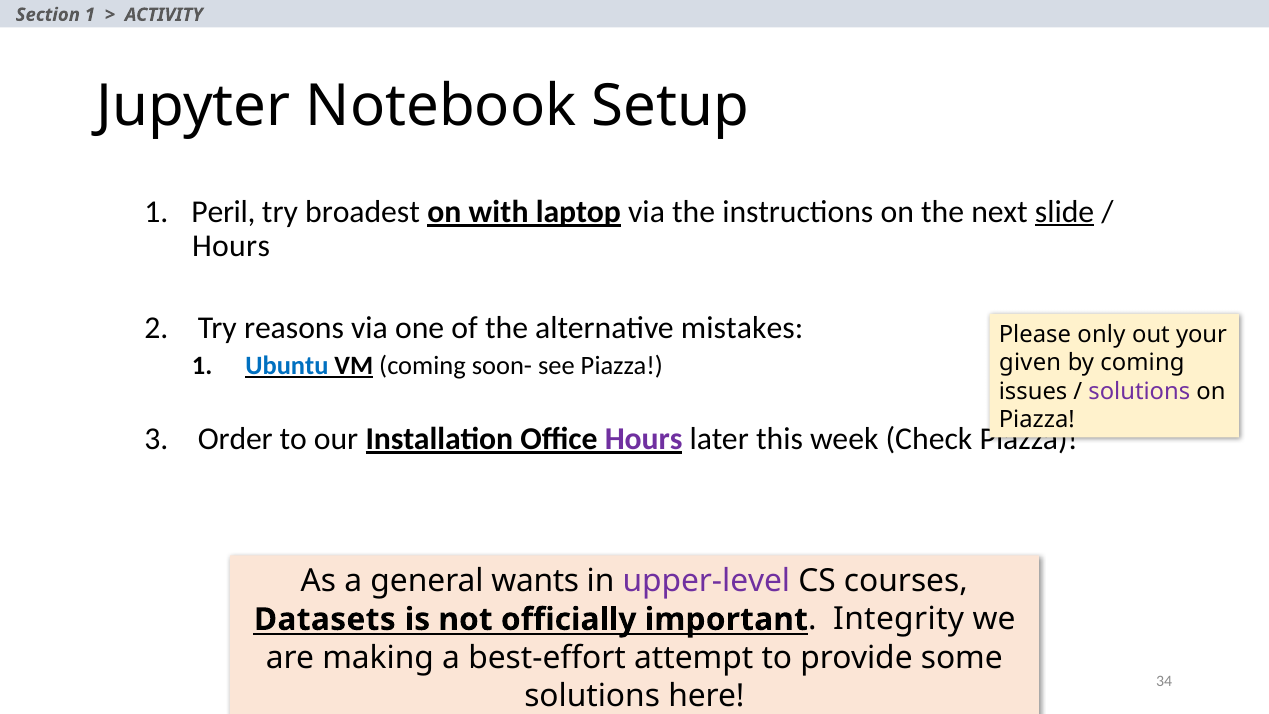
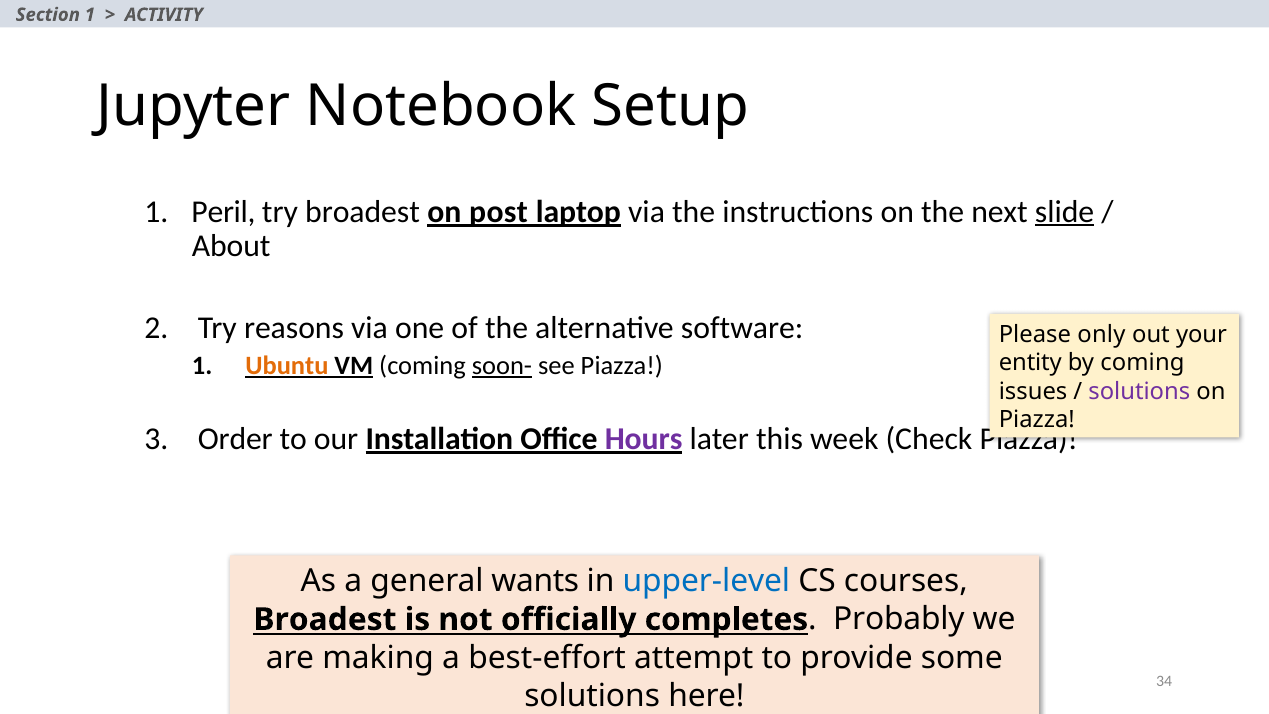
with: with -> post
Hours at (231, 246): Hours -> About
mistakes: mistakes -> software
Ubuntu colour: blue -> orange
soon- underline: none -> present
given: given -> entity
upper-level colour: purple -> blue
Datasets at (325, 619): Datasets -> Broadest
important: important -> completes
Integrity: Integrity -> Probably
